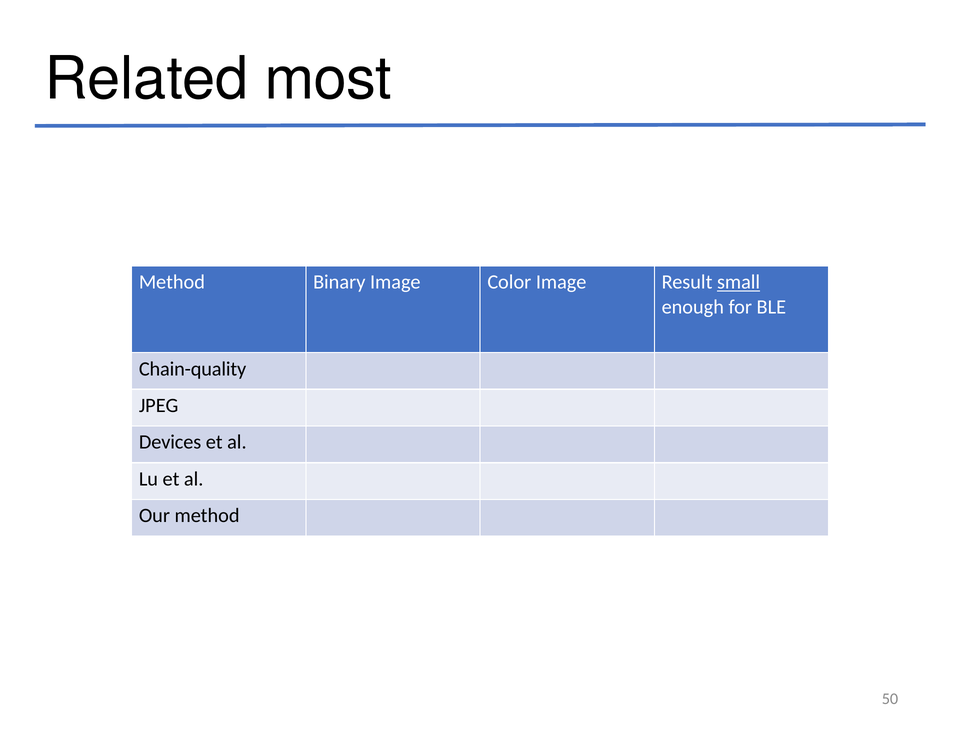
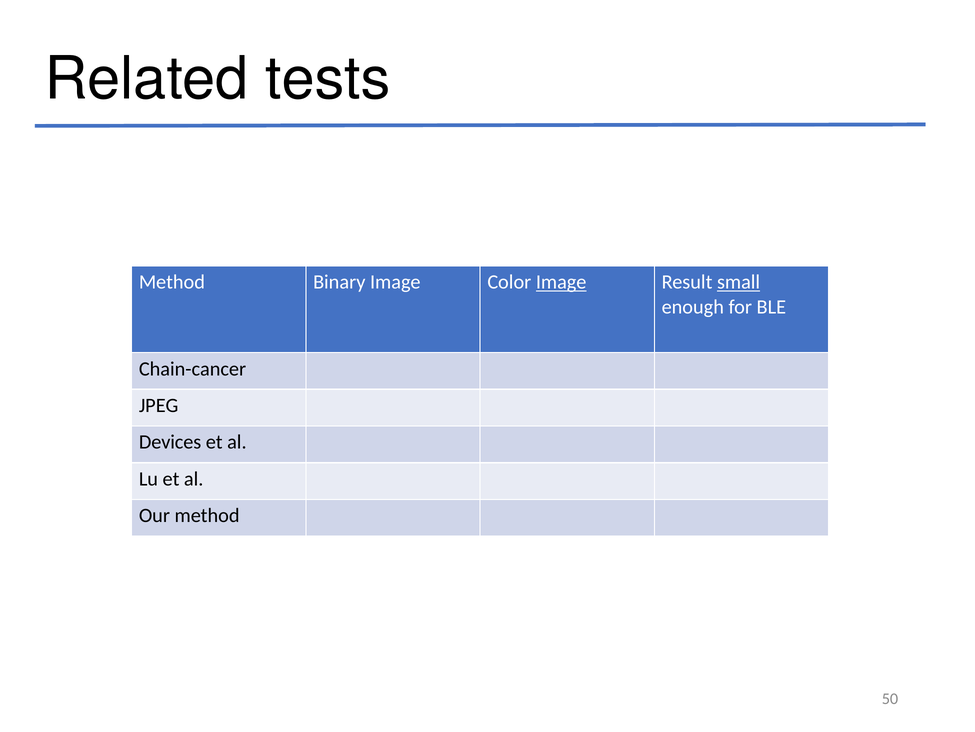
most: most -> tests
Image at (561, 282) underline: none -> present
Chain-quality: Chain-quality -> Chain-cancer
